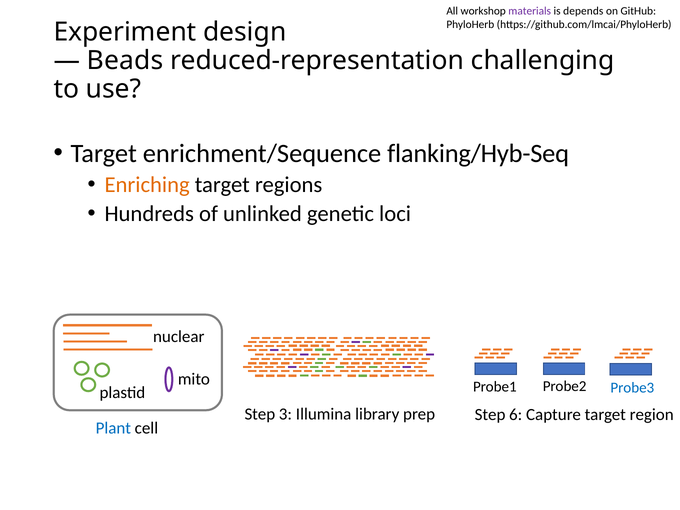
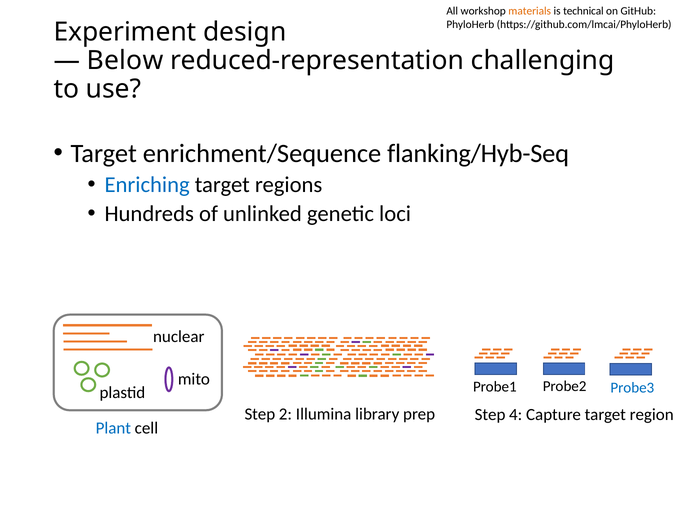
materials colour: purple -> orange
depends: depends -> technical
Beads: Beads -> Below
Enriching colour: orange -> blue
3: 3 -> 2
6: 6 -> 4
